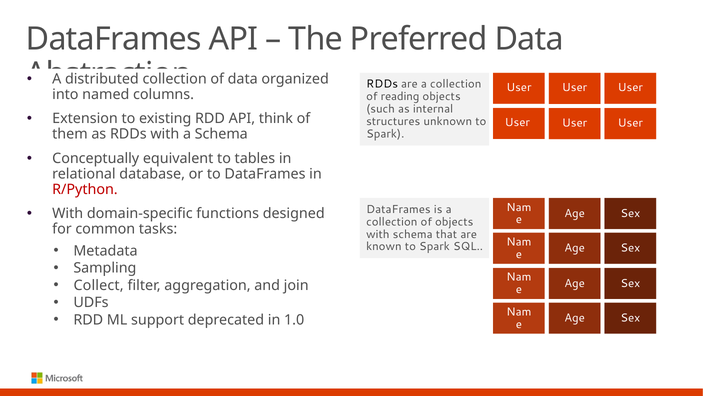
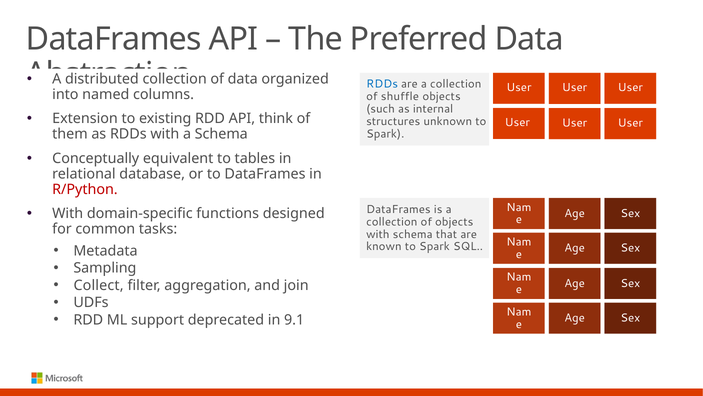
RDDs at (382, 84) colour: black -> blue
reading: reading -> shuffle
1.0: 1.0 -> 9.1
